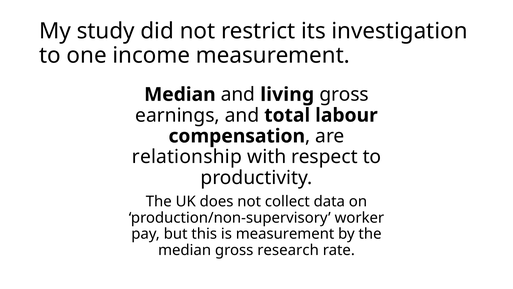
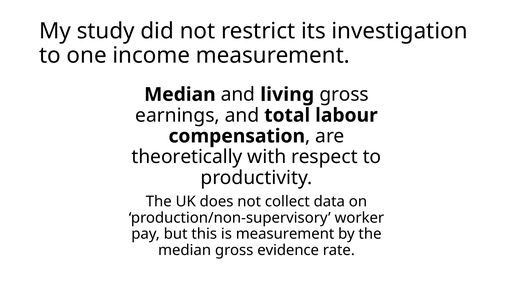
relationship: relationship -> theoretically
research: research -> evidence
